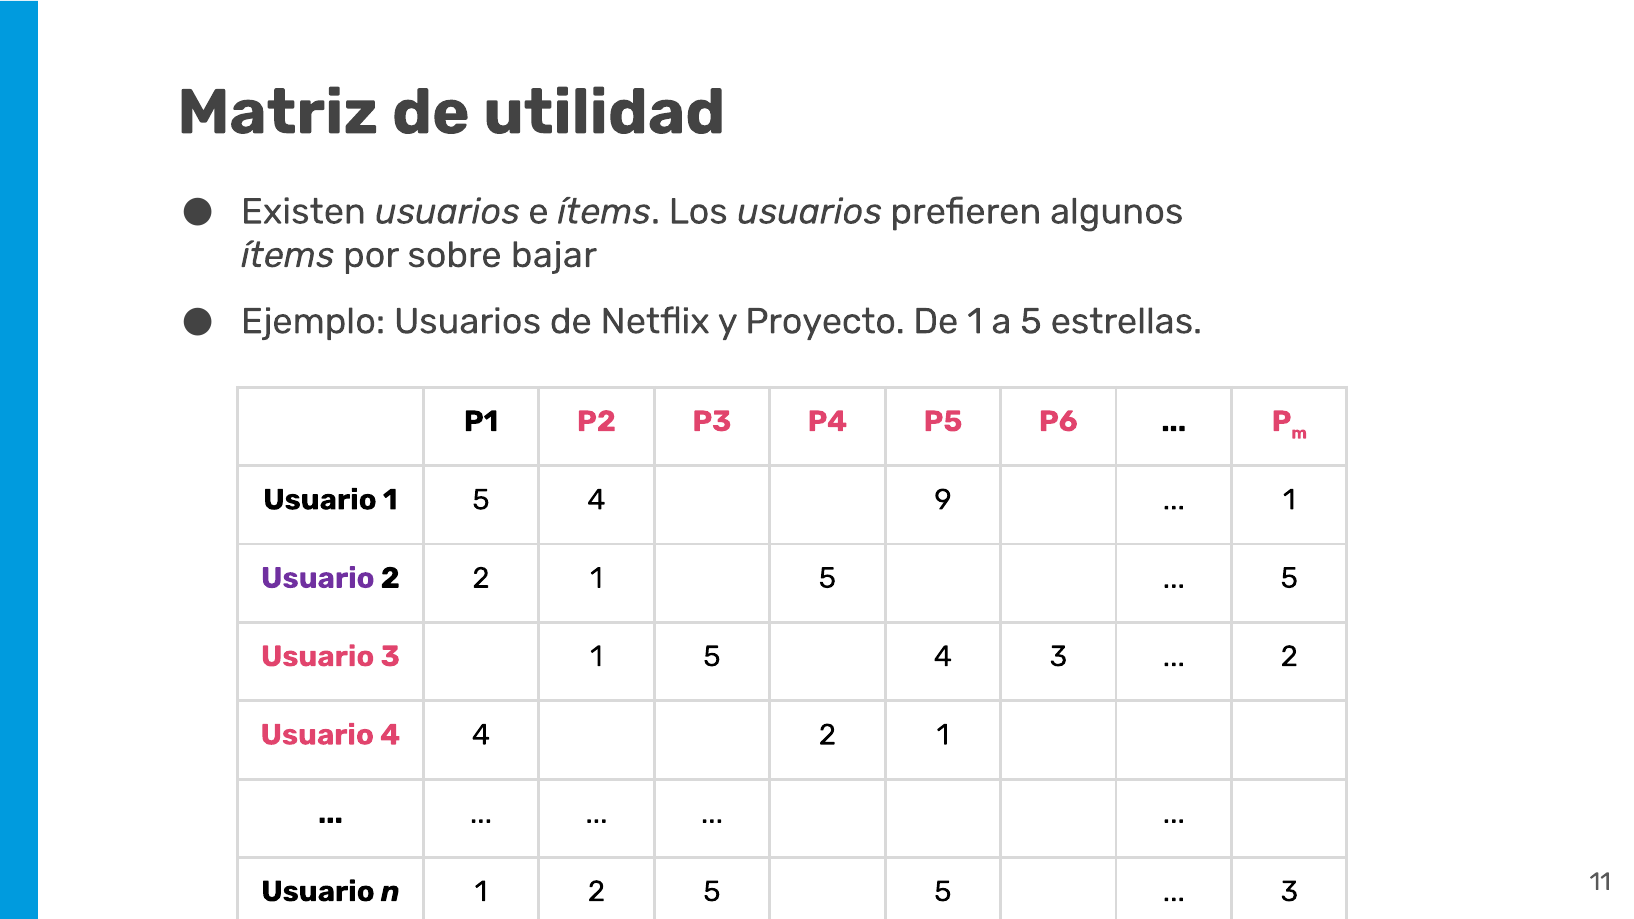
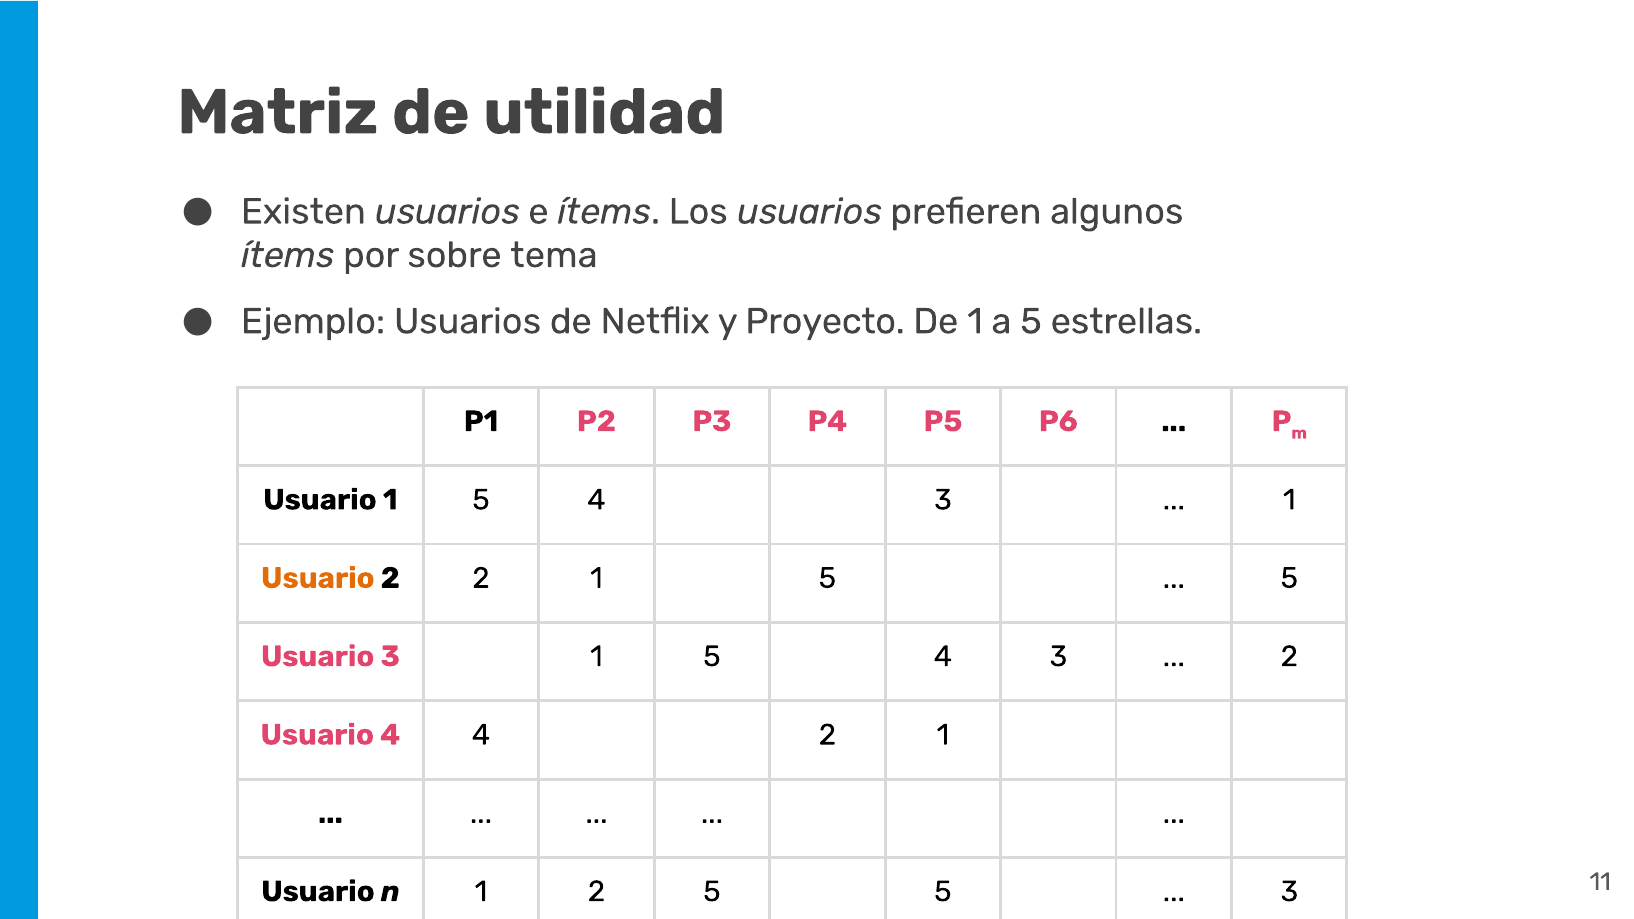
bajar: bajar -> tema
9 at (943, 500): 9 -> 3
Usuario at (318, 578) colour: purple -> orange
